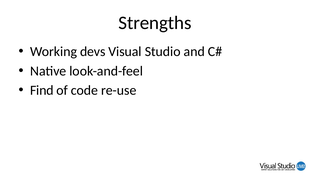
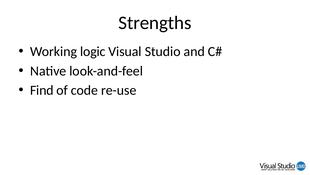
devs: devs -> logic
